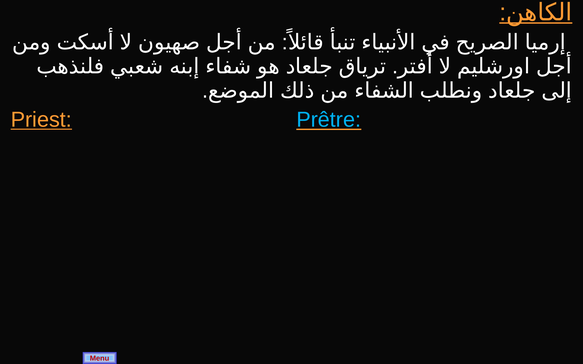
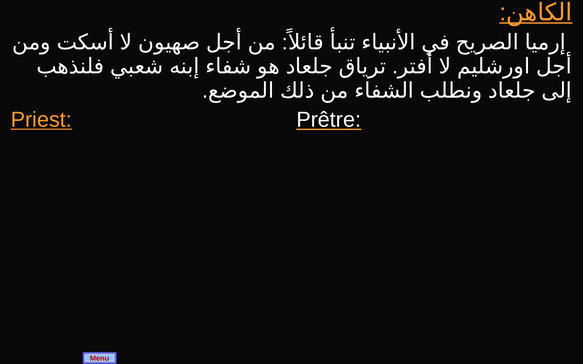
Prêtre colour: light blue -> white
